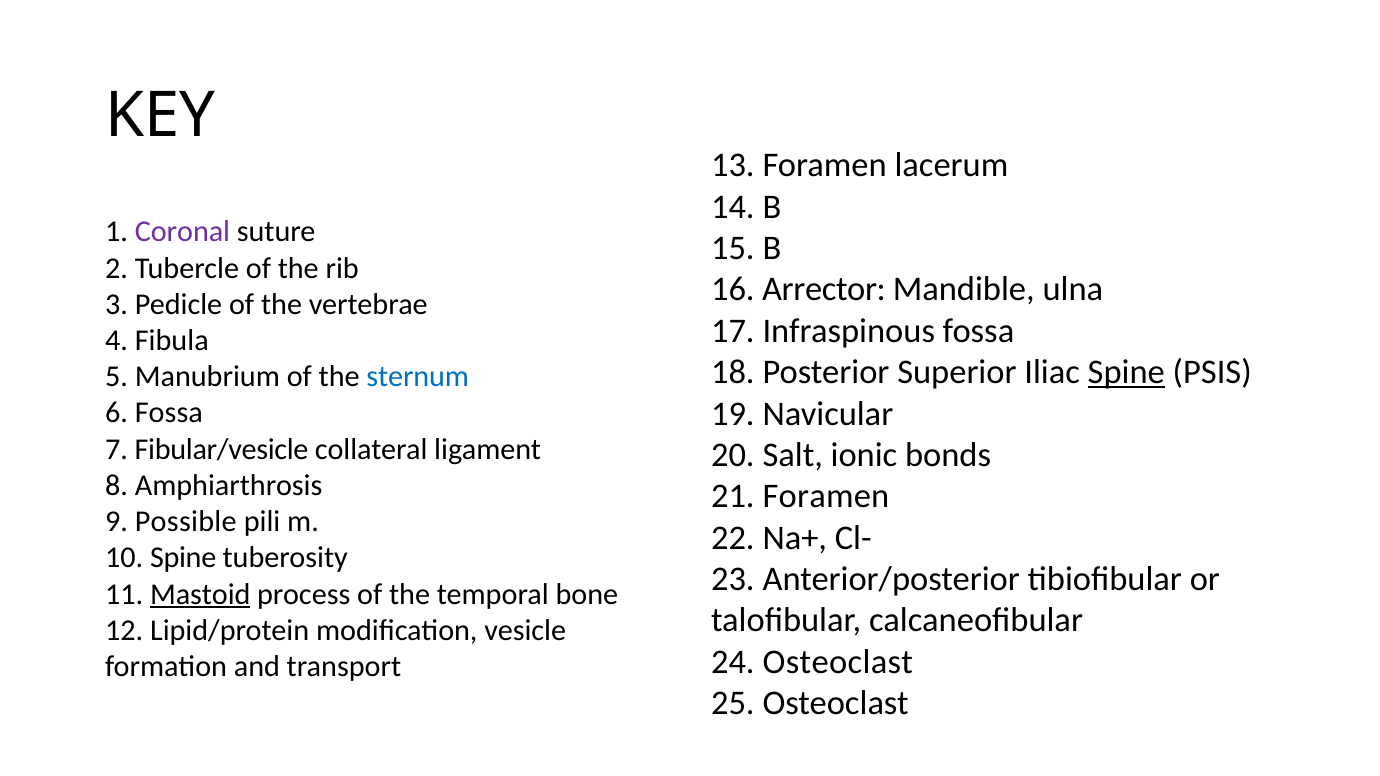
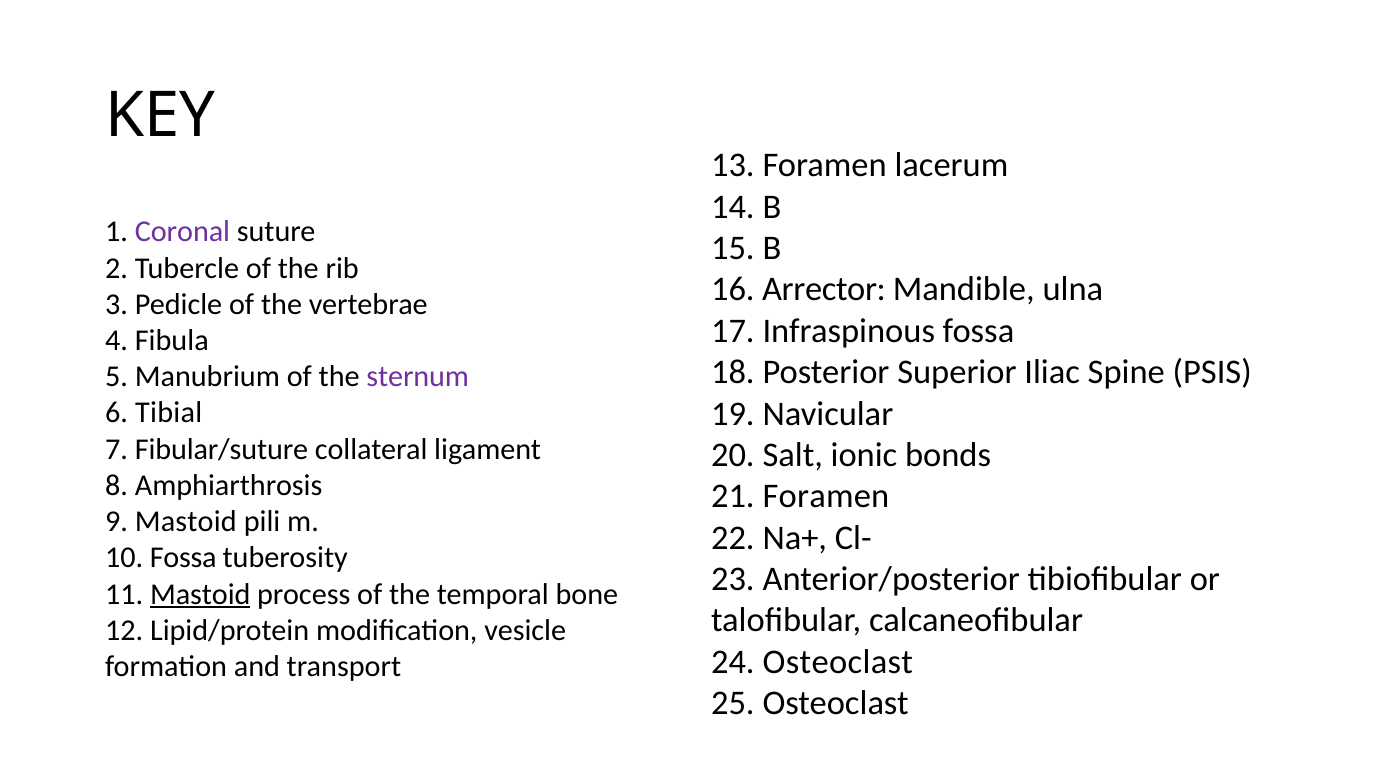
Spine at (1126, 372) underline: present -> none
sternum colour: blue -> purple
6 Fossa: Fossa -> Tibial
Fibular/vesicle: Fibular/vesicle -> Fibular/suture
9 Possible: Possible -> Mastoid
10 Spine: Spine -> Fossa
